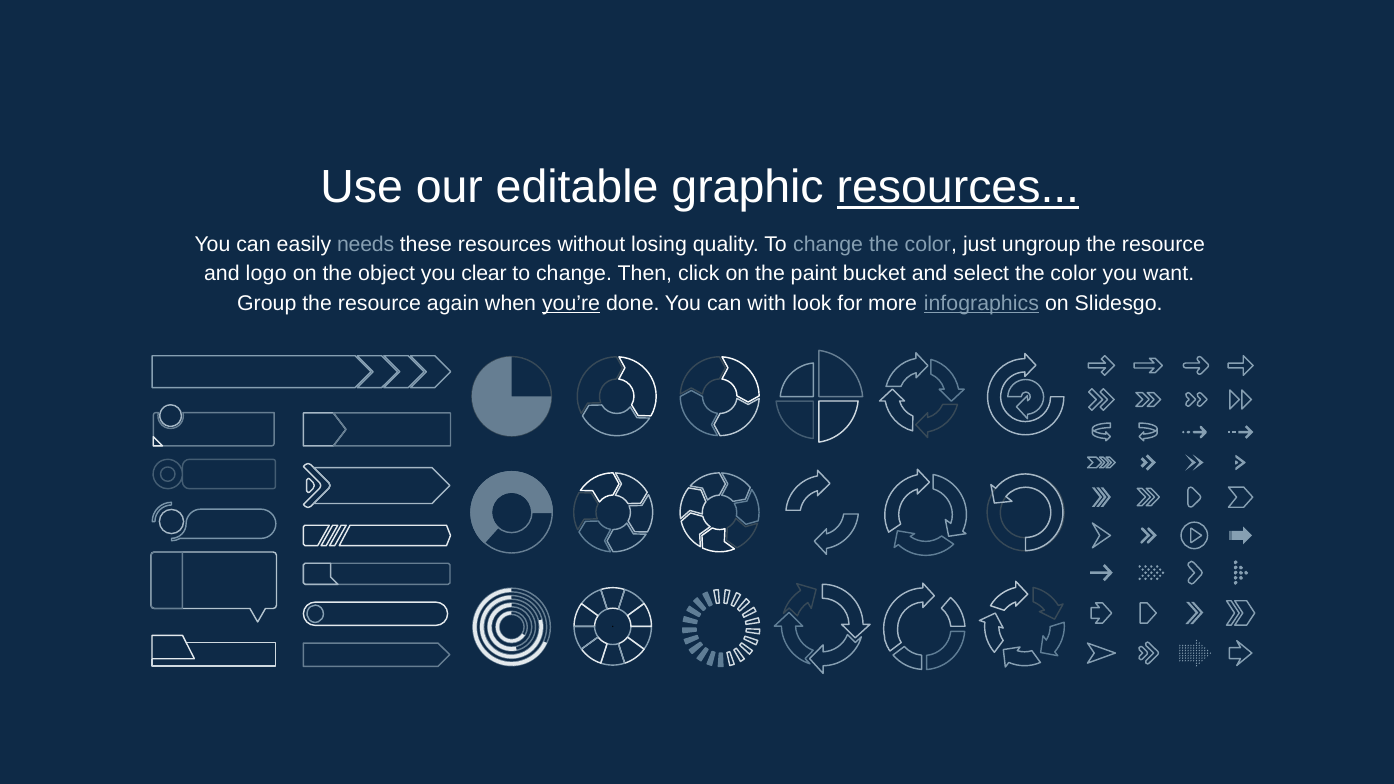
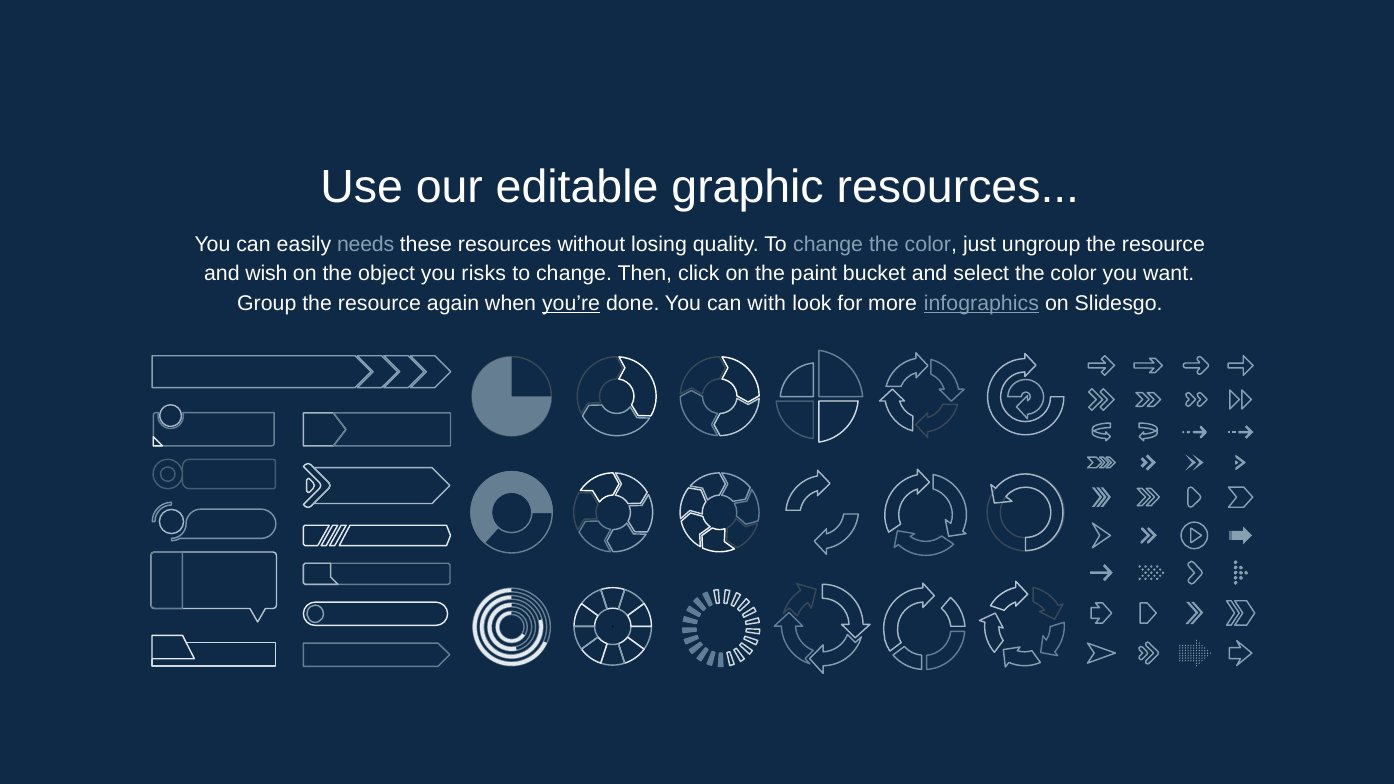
resources at (958, 187) underline: present -> none
logo: logo -> wish
clear: clear -> risks
